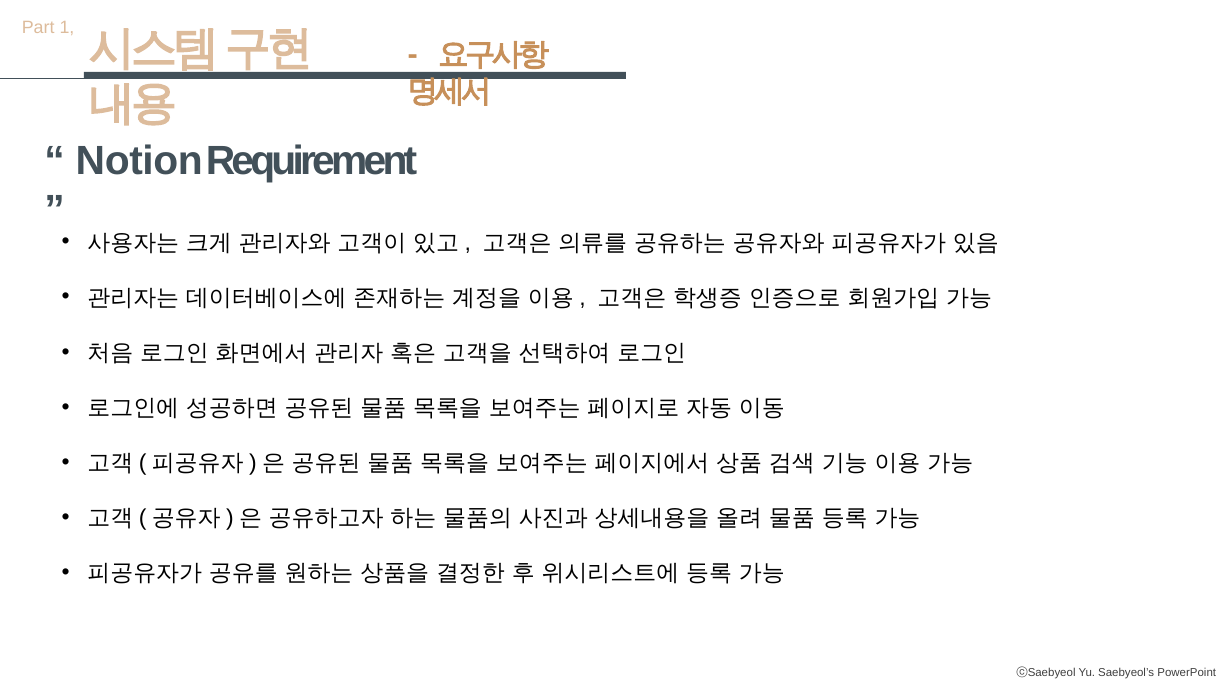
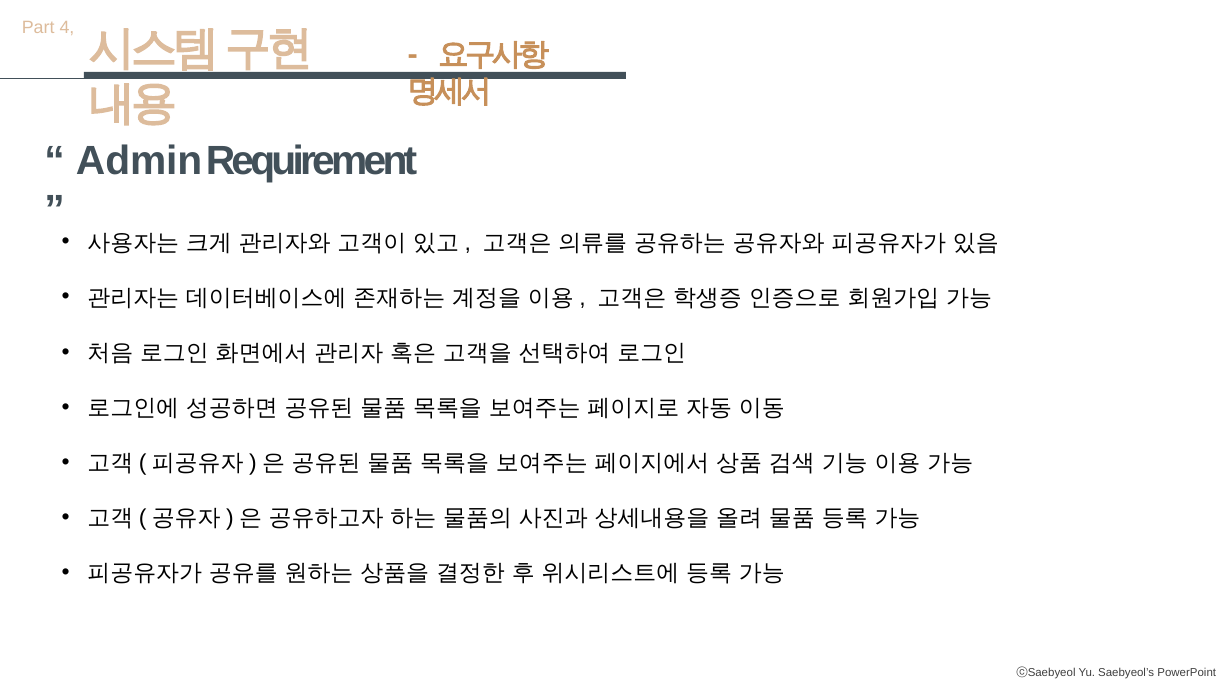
1: 1 -> 4
Notion: Notion -> Admin
